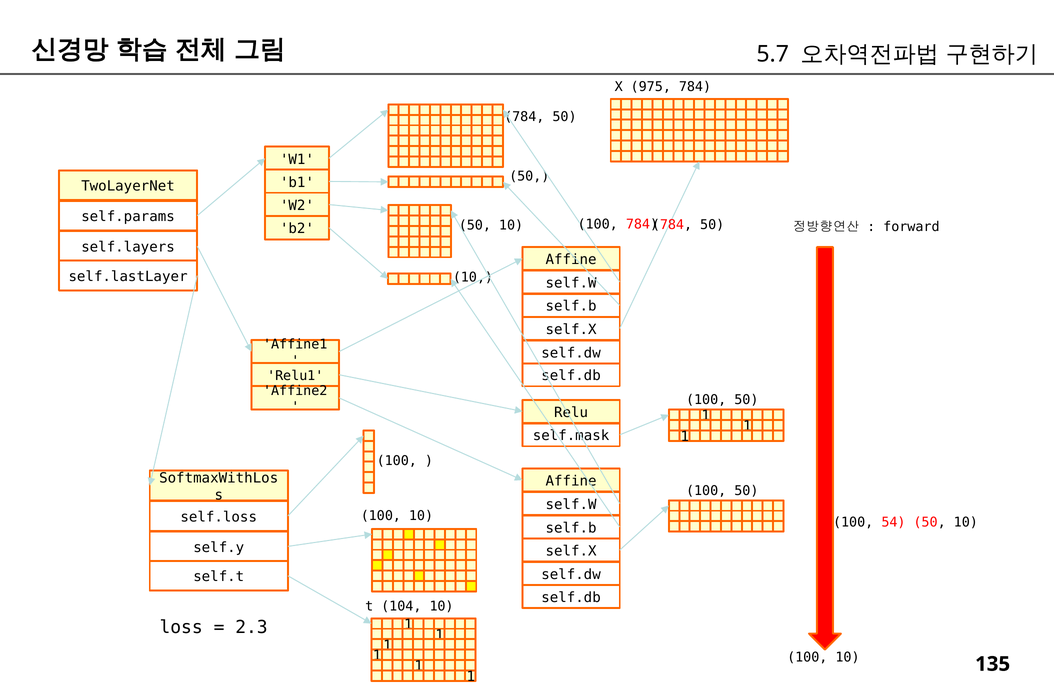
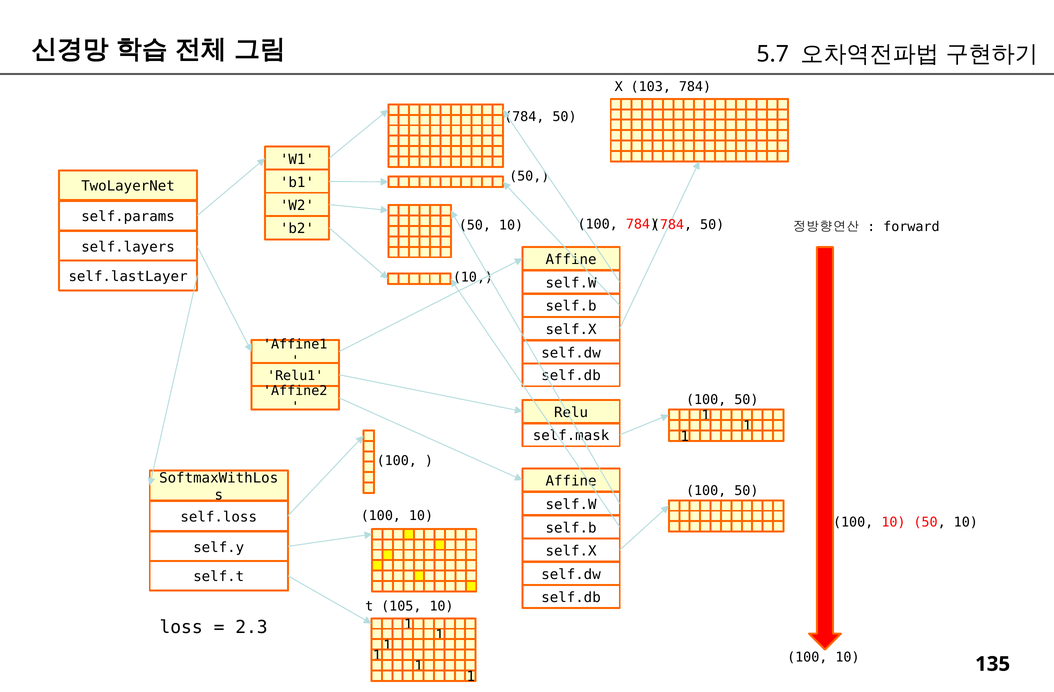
975: 975 -> 103
54 at (893, 523): 54 -> 10
104: 104 -> 105
